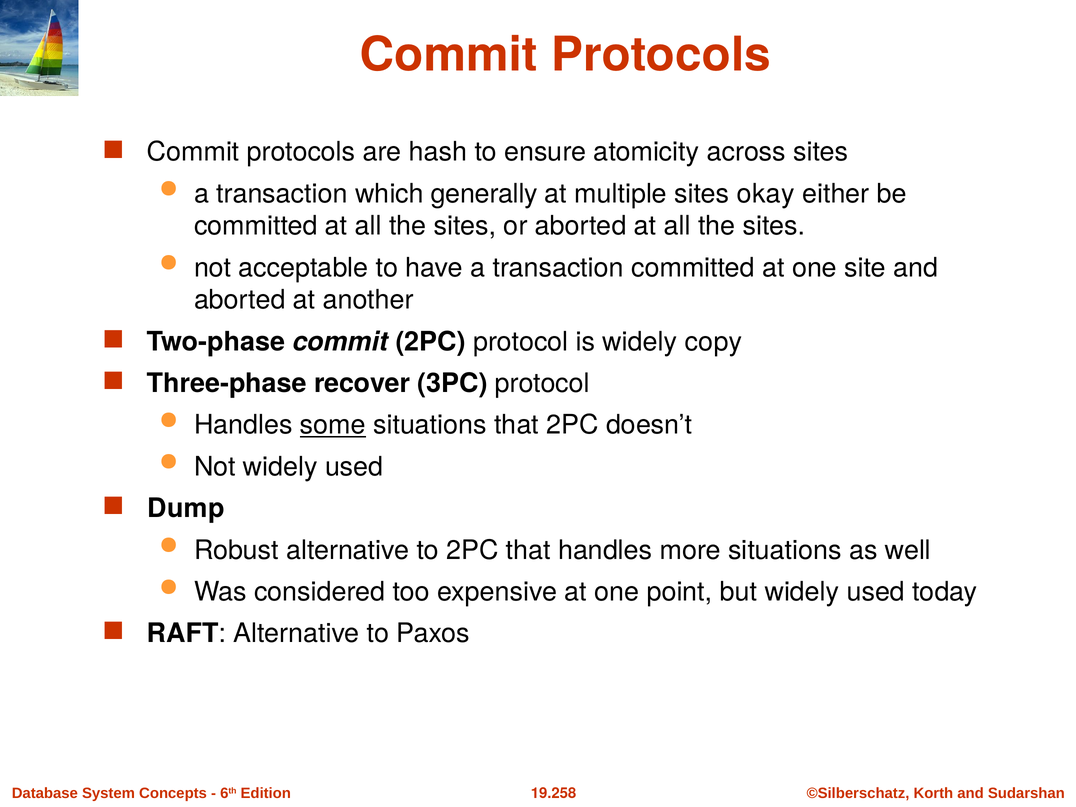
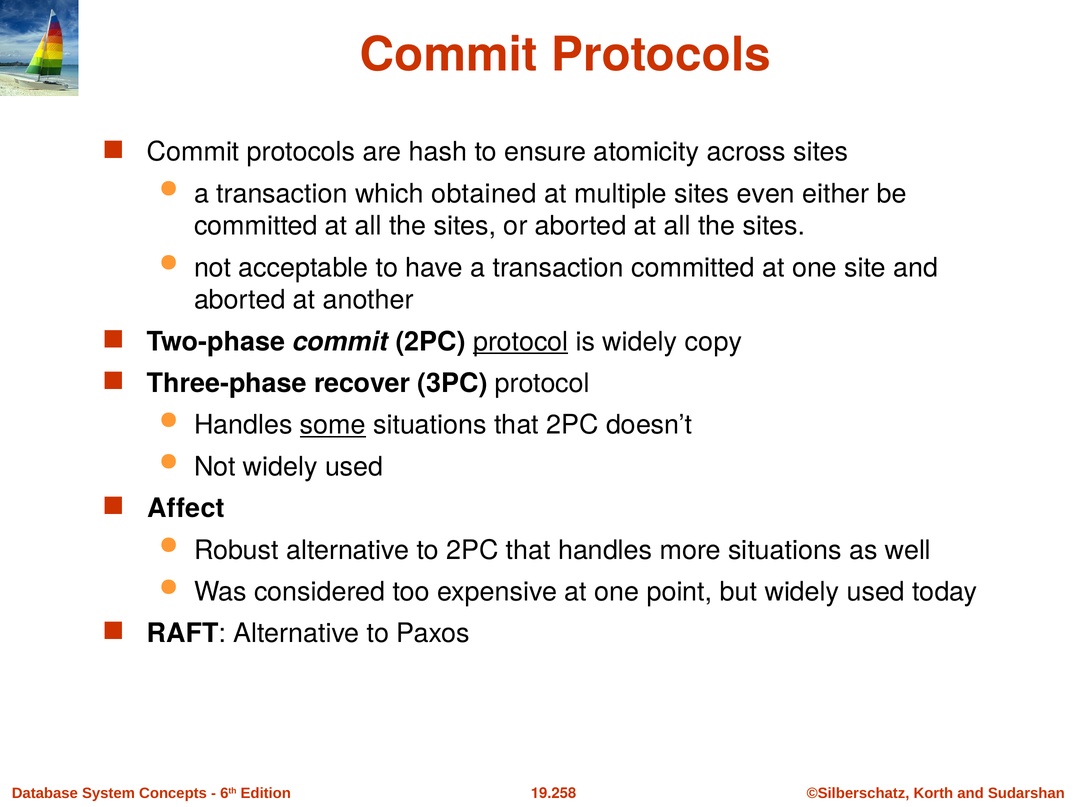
generally: generally -> obtained
okay: okay -> even
protocol at (521, 342) underline: none -> present
Dump: Dump -> Affect
